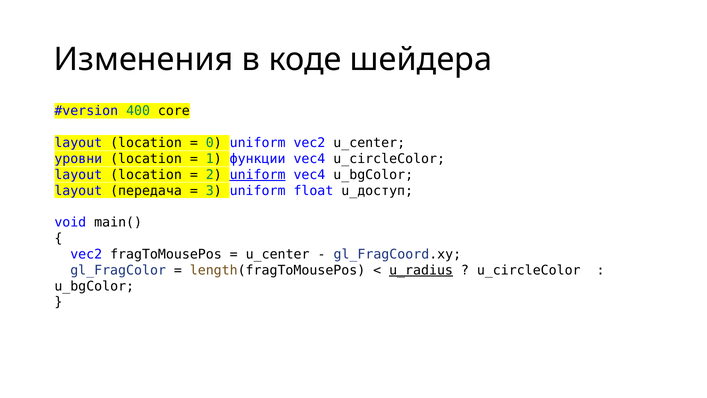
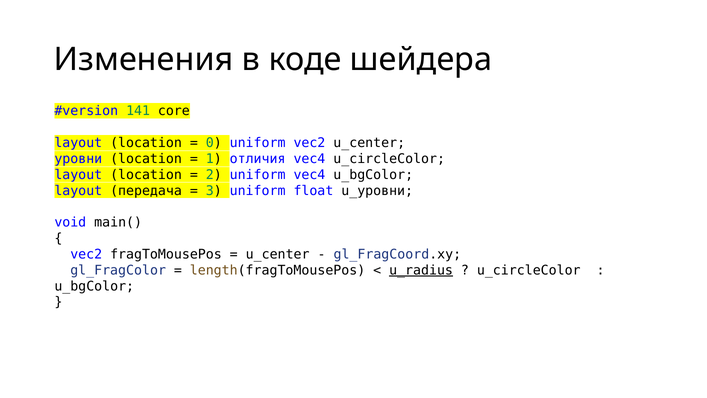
400: 400 -> 141
функции: функции -> отличия
uniform at (258, 175) underline: present -> none
u_доступ: u_доступ -> u_уровни
